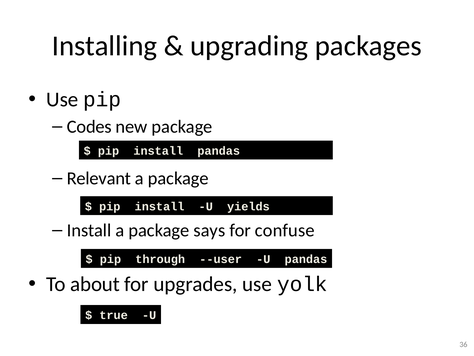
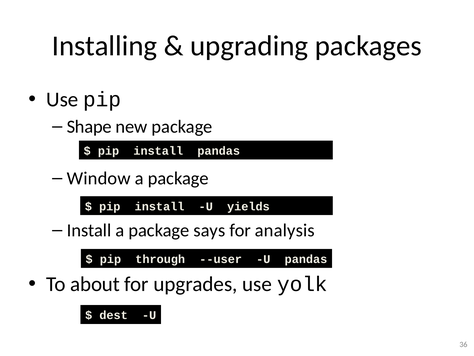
Codes: Codes -> Shape
Relevant: Relevant -> Window
confuse: confuse -> analysis
true: true -> dest
